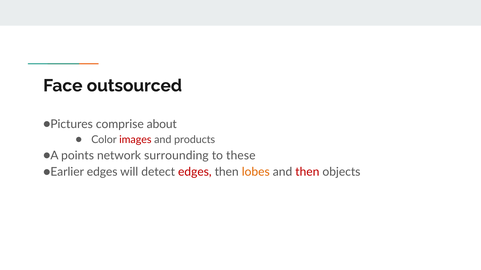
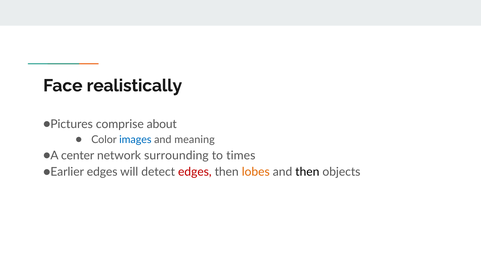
outsourced: outsourced -> realistically
images colour: red -> blue
products: products -> meaning
points: points -> center
these: these -> times
then at (307, 172) colour: red -> black
